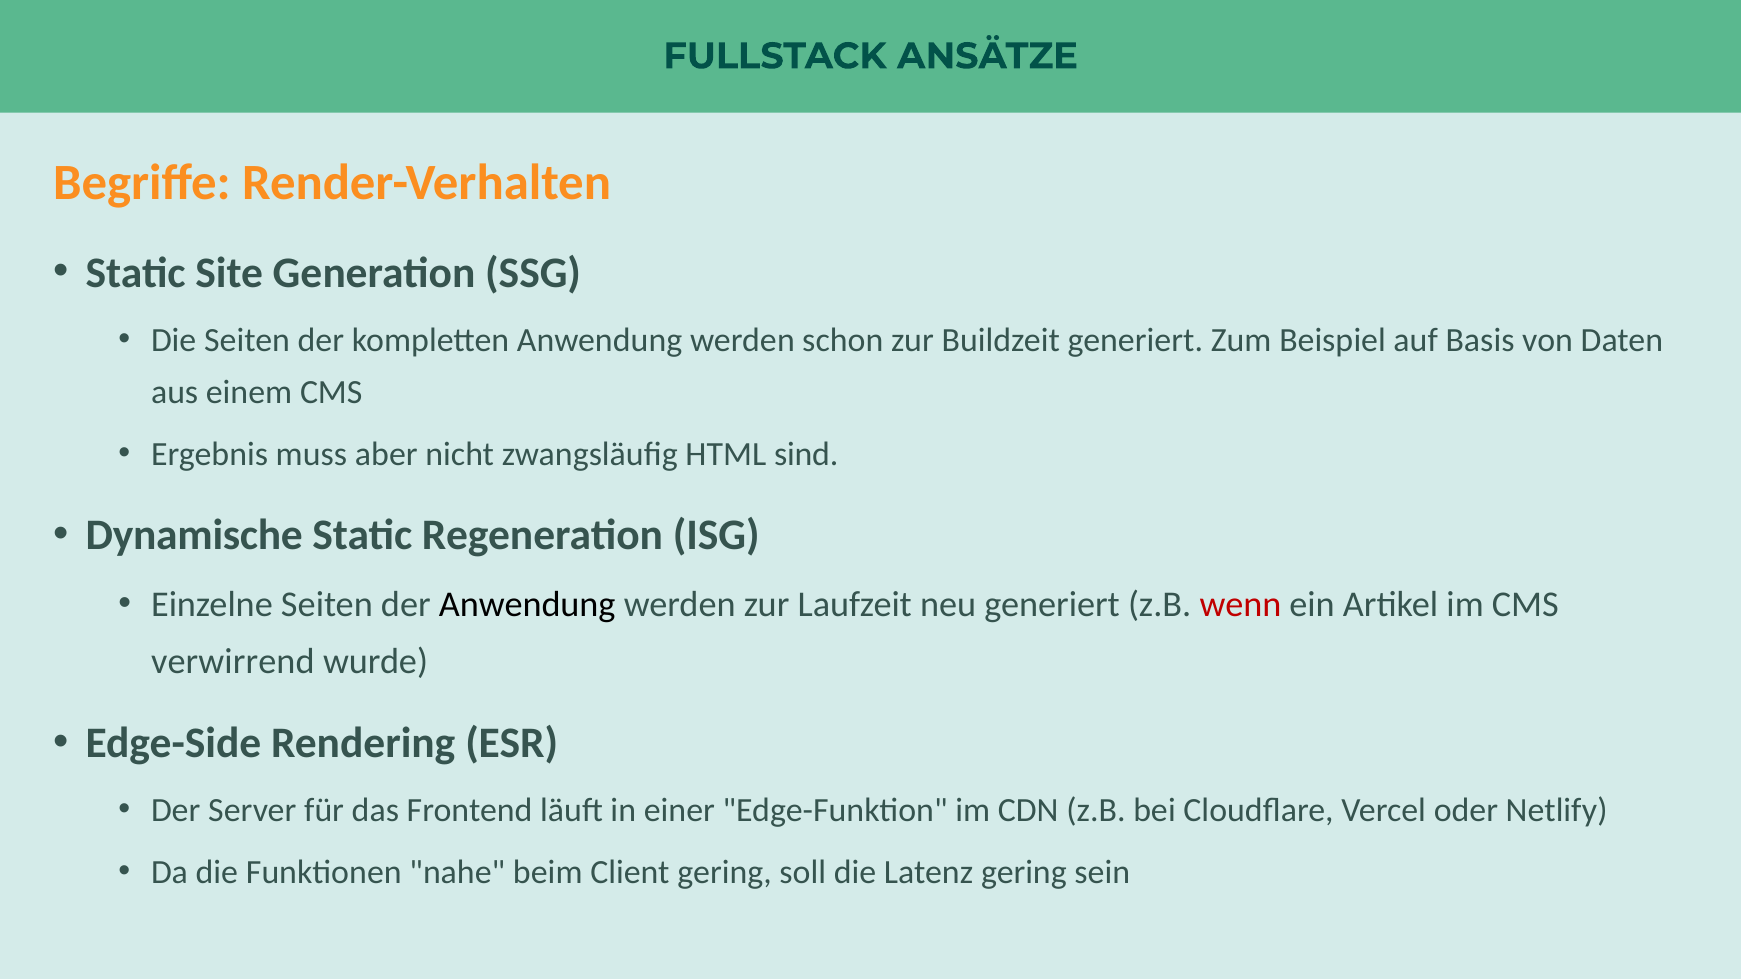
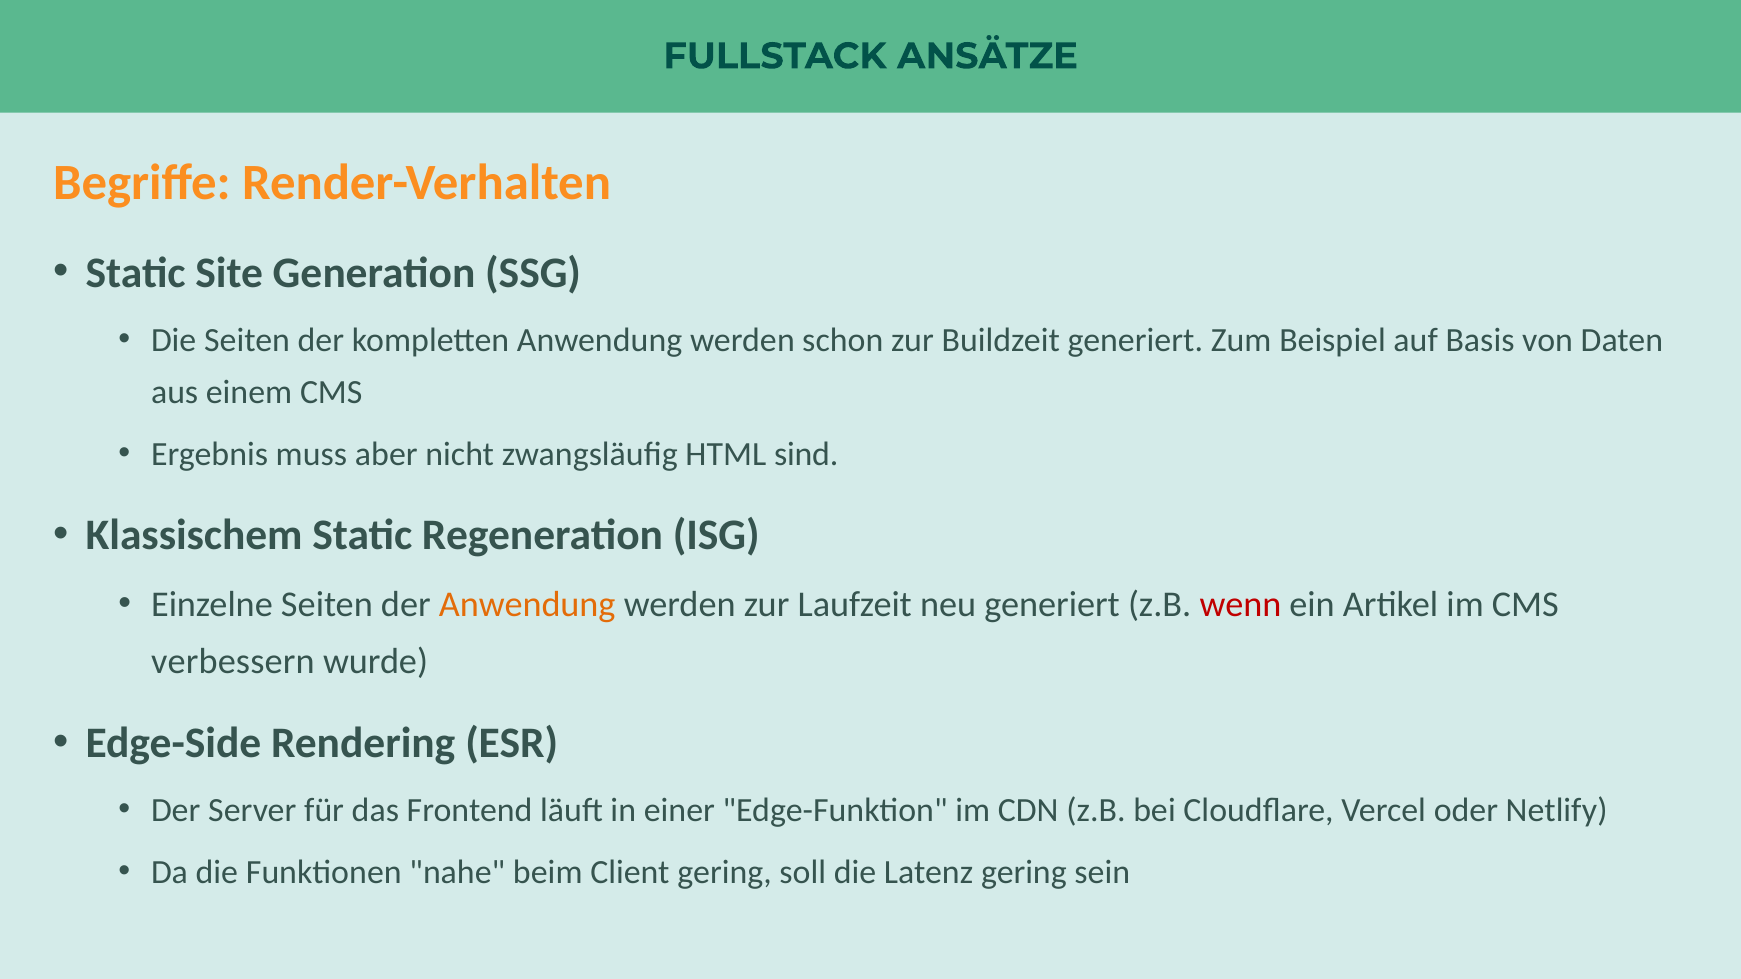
Dynamische: Dynamische -> Klassischem
Anwendung at (527, 605) colour: black -> orange
verwirrend: verwirrend -> verbessern
